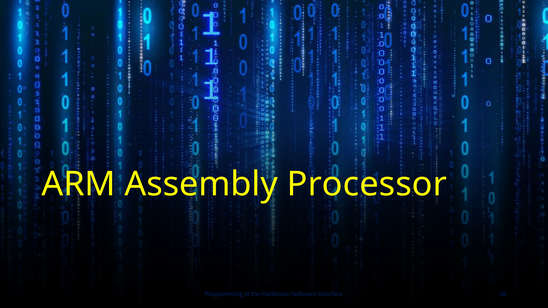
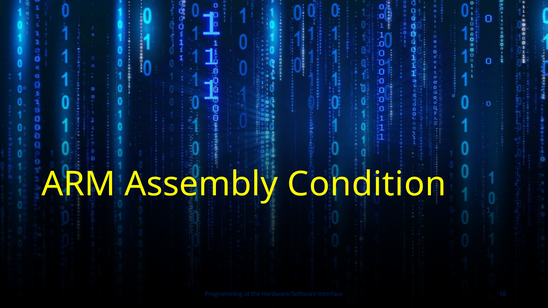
Processor: Processor -> Condition
